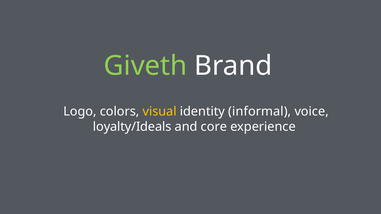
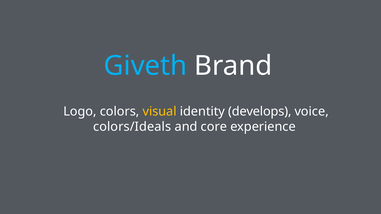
Giveth colour: light green -> light blue
informal: informal -> develops
loyalty/Ideals: loyalty/Ideals -> colors/Ideals
